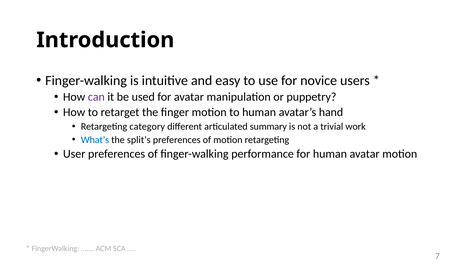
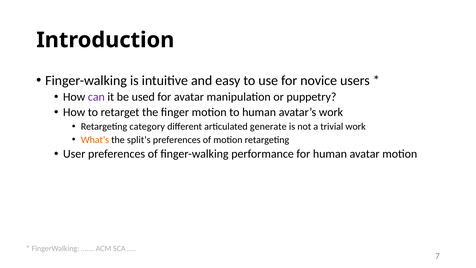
avatar’s hand: hand -> work
summary: summary -> generate
What’s colour: blue -> orange
